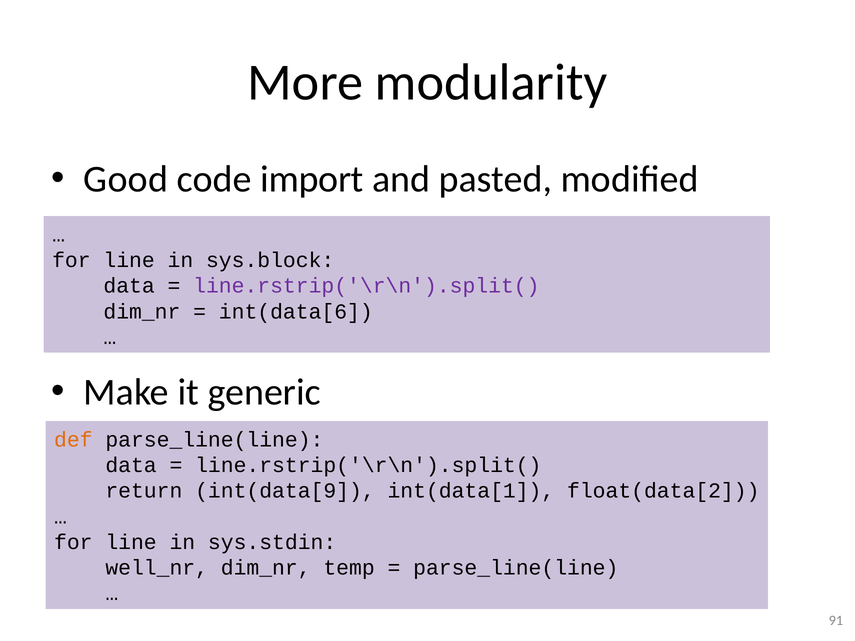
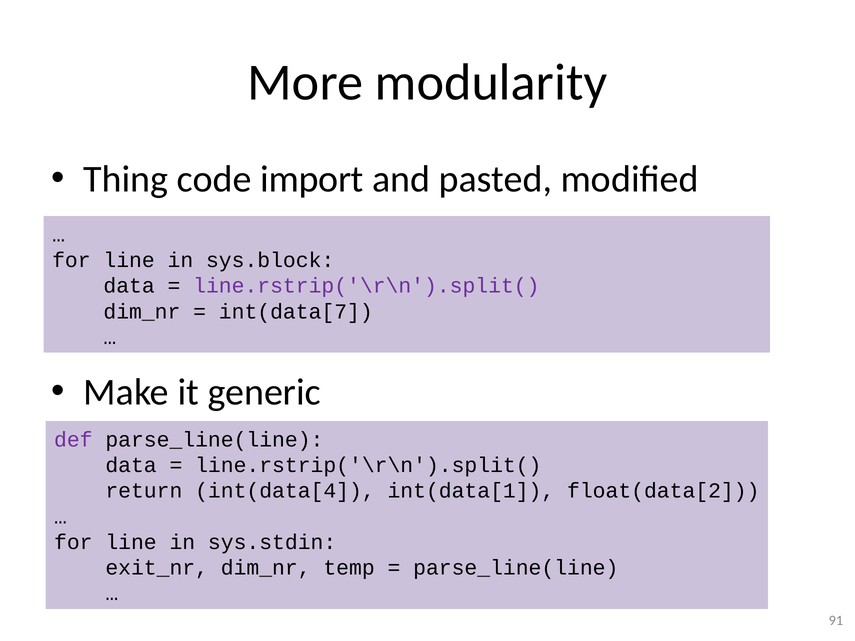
Good: Good -> Thing
int(data[6: int(data[6 -> int(data[7
def colour: orange -> purple
int(data[9: int(data[9 -> int(data[4
well_nr: well_nr -> exit_nr
